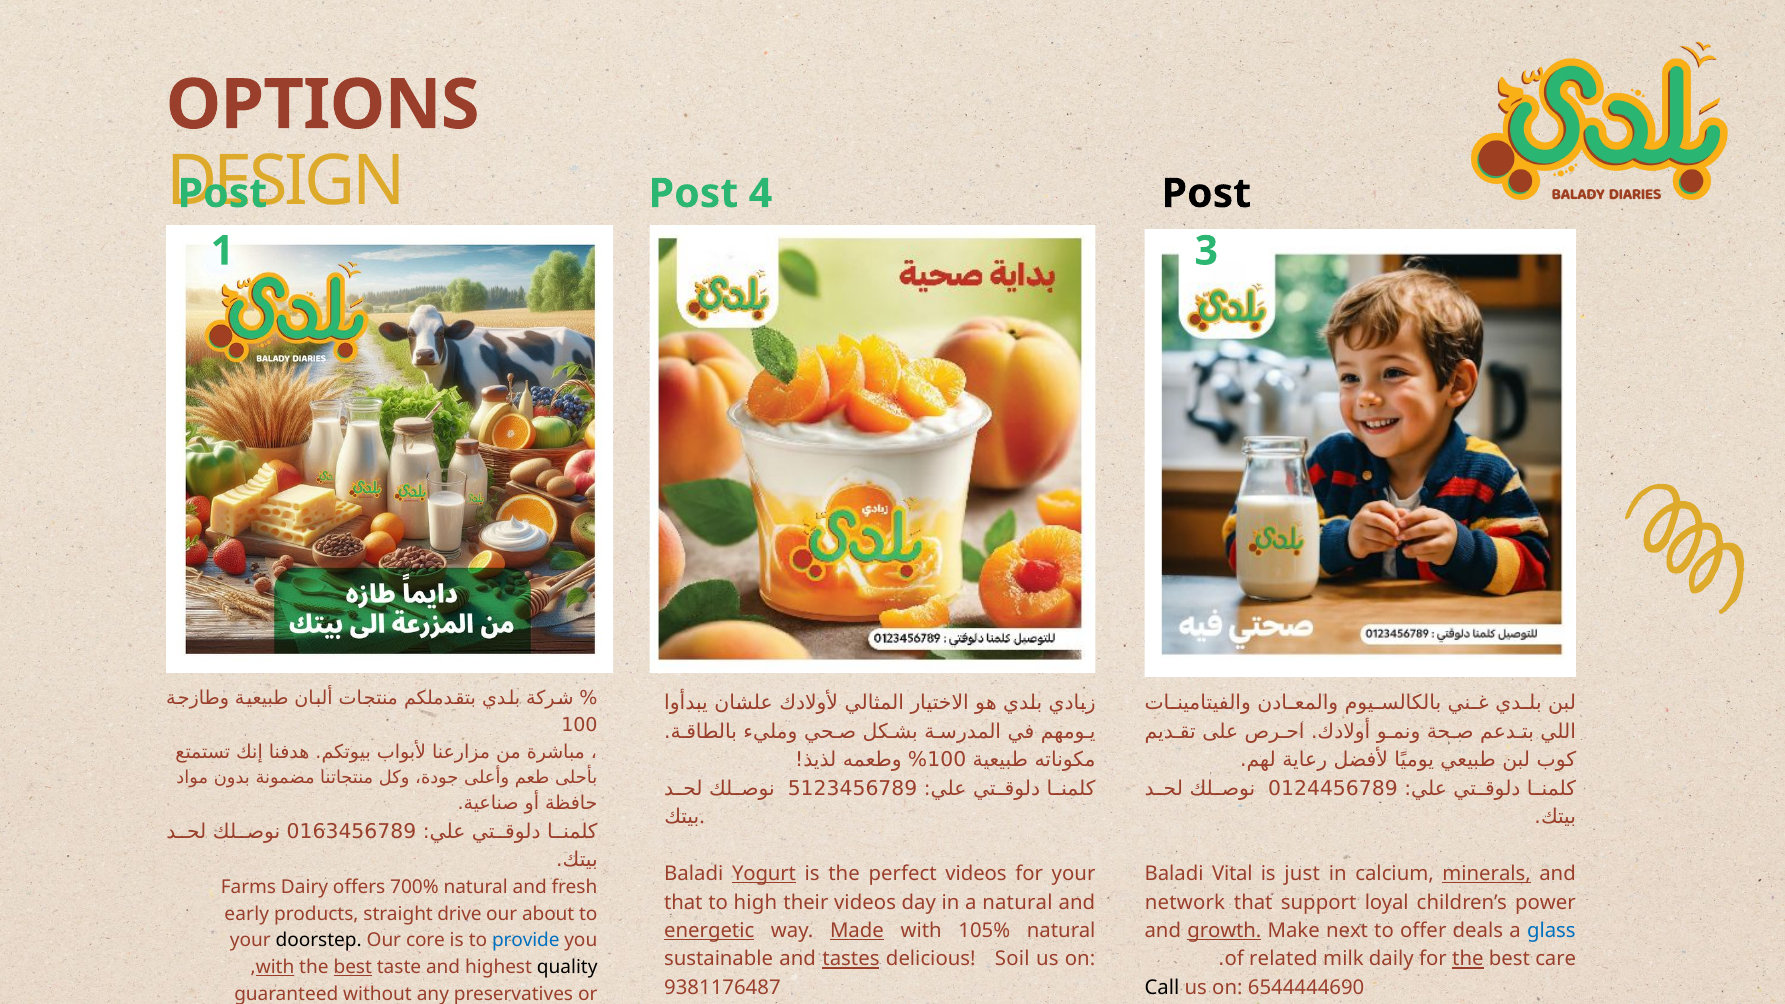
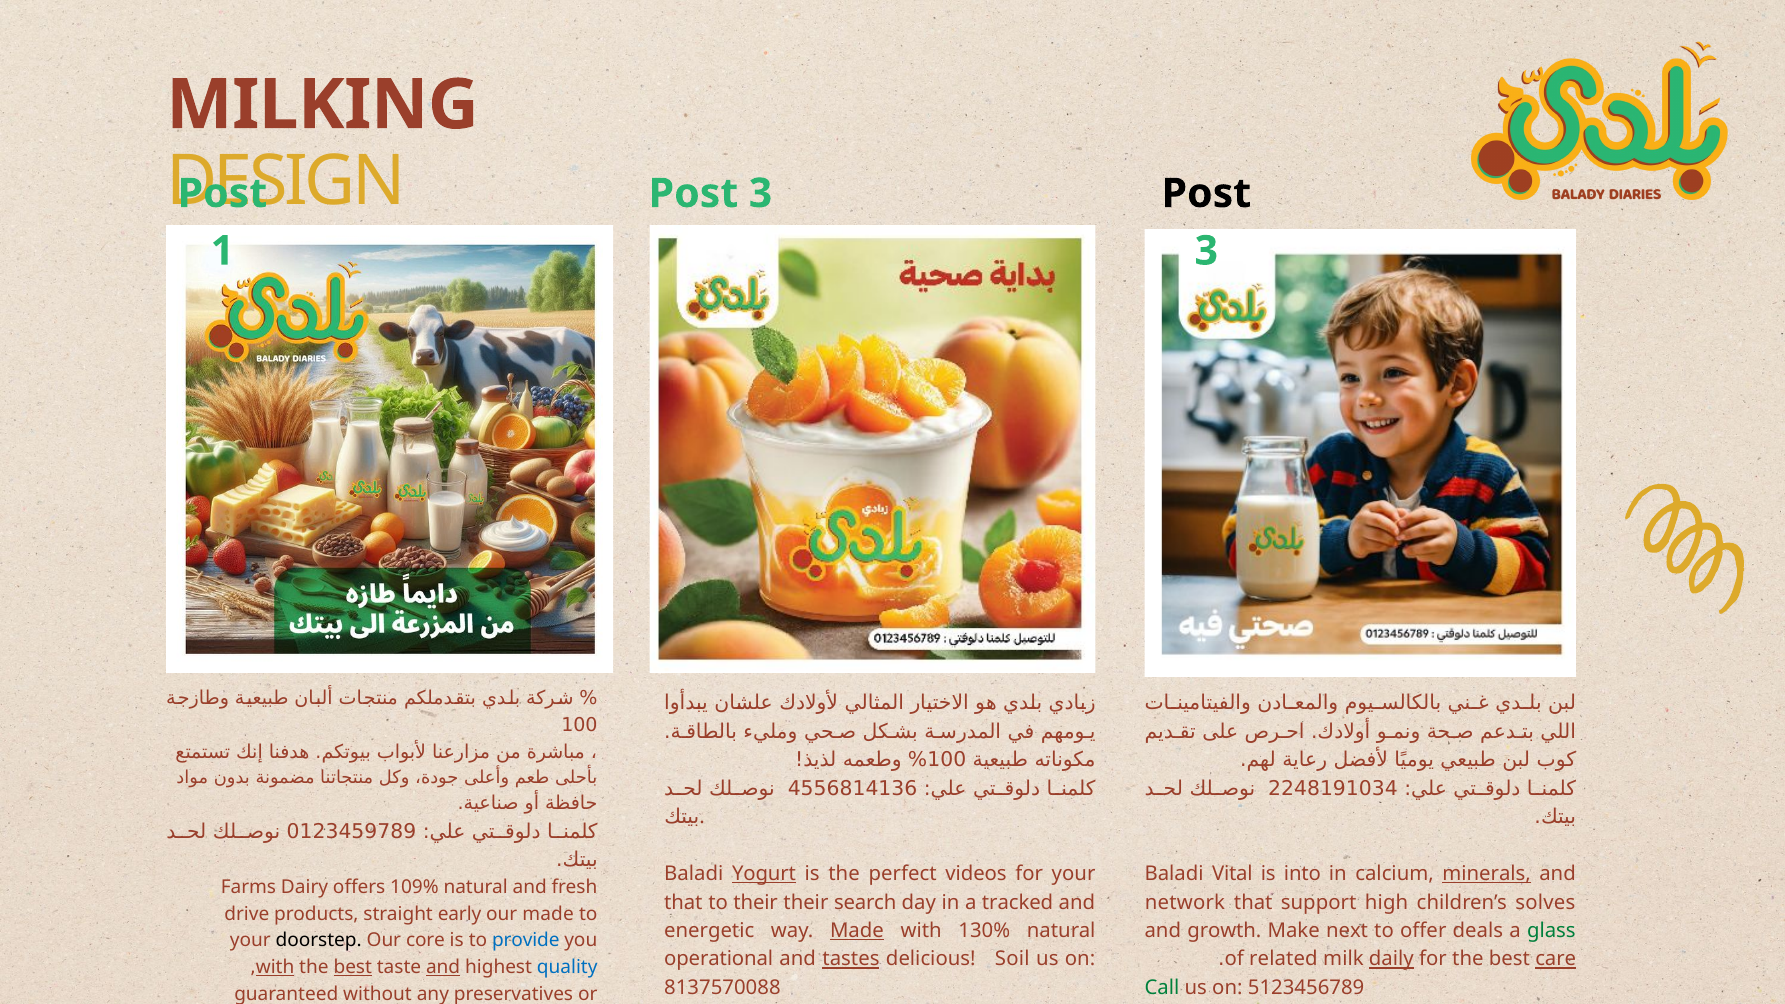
OPTIONS: OPTIONS -> MILKING
4 at (761, 194): 4 -> 3
5123456789: 5123456789 -> 4556814136
0124456789: 0124456789 -> 2248191034
0163456789: 0163456789 -> 0123459789
just: just -> into
700%: 700% -> 109%
to high: high -> their
their videos: videos -> search
a natural: natural -> tracked
loyal: loyal -> high
power: power -> solves
early: early -> drive
drive: drive -> early
our about: about -> made
energetic underline: present -> none
105%: 105% -> 130%
growth underline: present -> none
glass colour: blue -> green
sustainable: sustainable -> operational
daily underline: none -> present
the at (1468, 959) underline: present -> none
care underline: none -> present
and at (443, 967) underline: none -> present
quality colour: black -> blue
9381176487: 9381176487 -> 8137570088
Call colour: black -> green
6544444690: 6544444690 -> 5123456789
